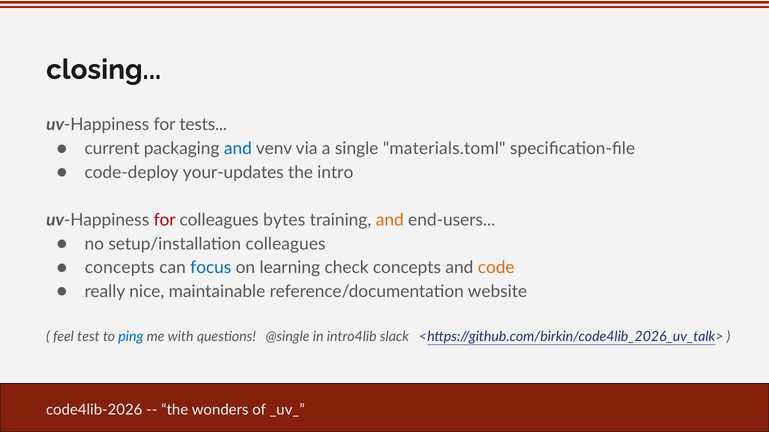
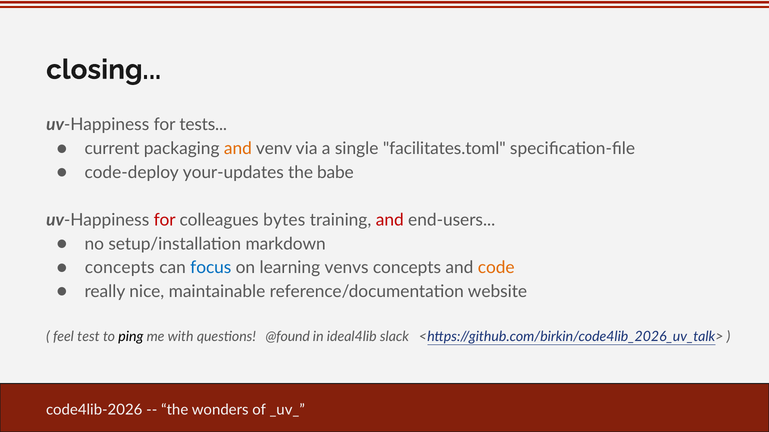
and at (238, 149) colour: blue -> orange
materials.toml: materials.toml -> facilitates.toml
intro: intro -> babe
and at (390, 220) colour: orange -> red
setup/installation colleagues: colleagues -> markdown
check: check -> venvs
ping colour: blue -> black
@single: @single -> @found
intro4lib: intro4lib -> ideal4lib
